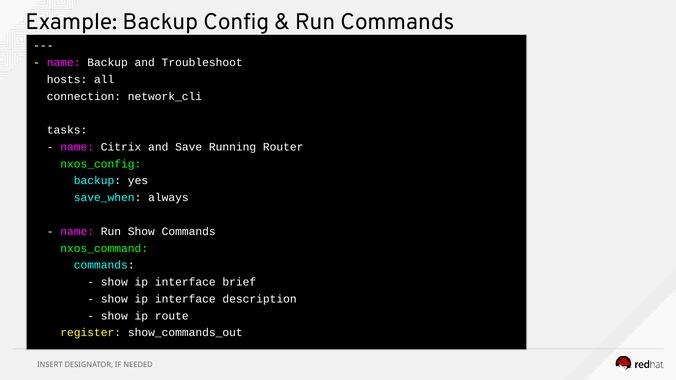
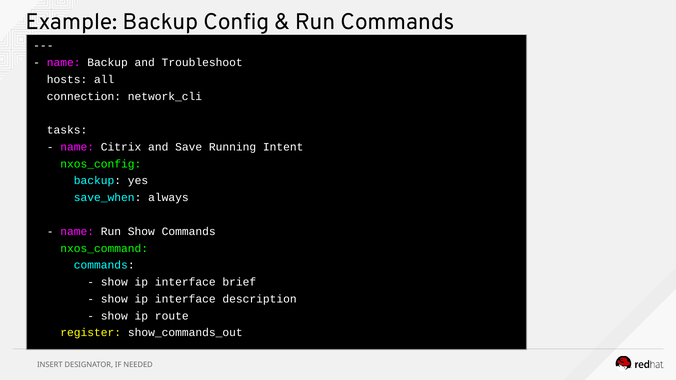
Router: Router -> Intent
